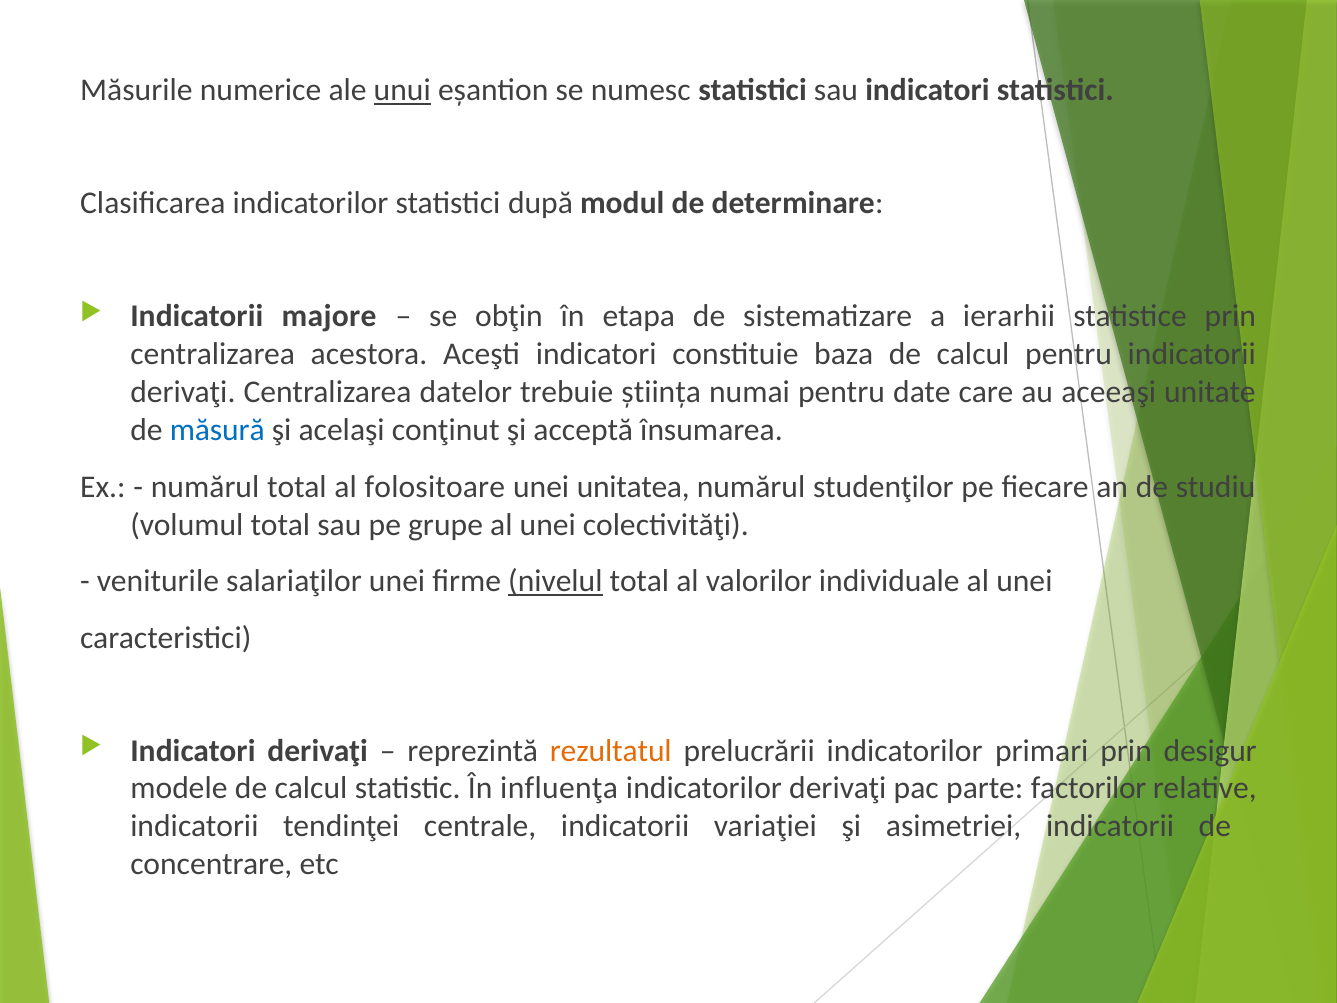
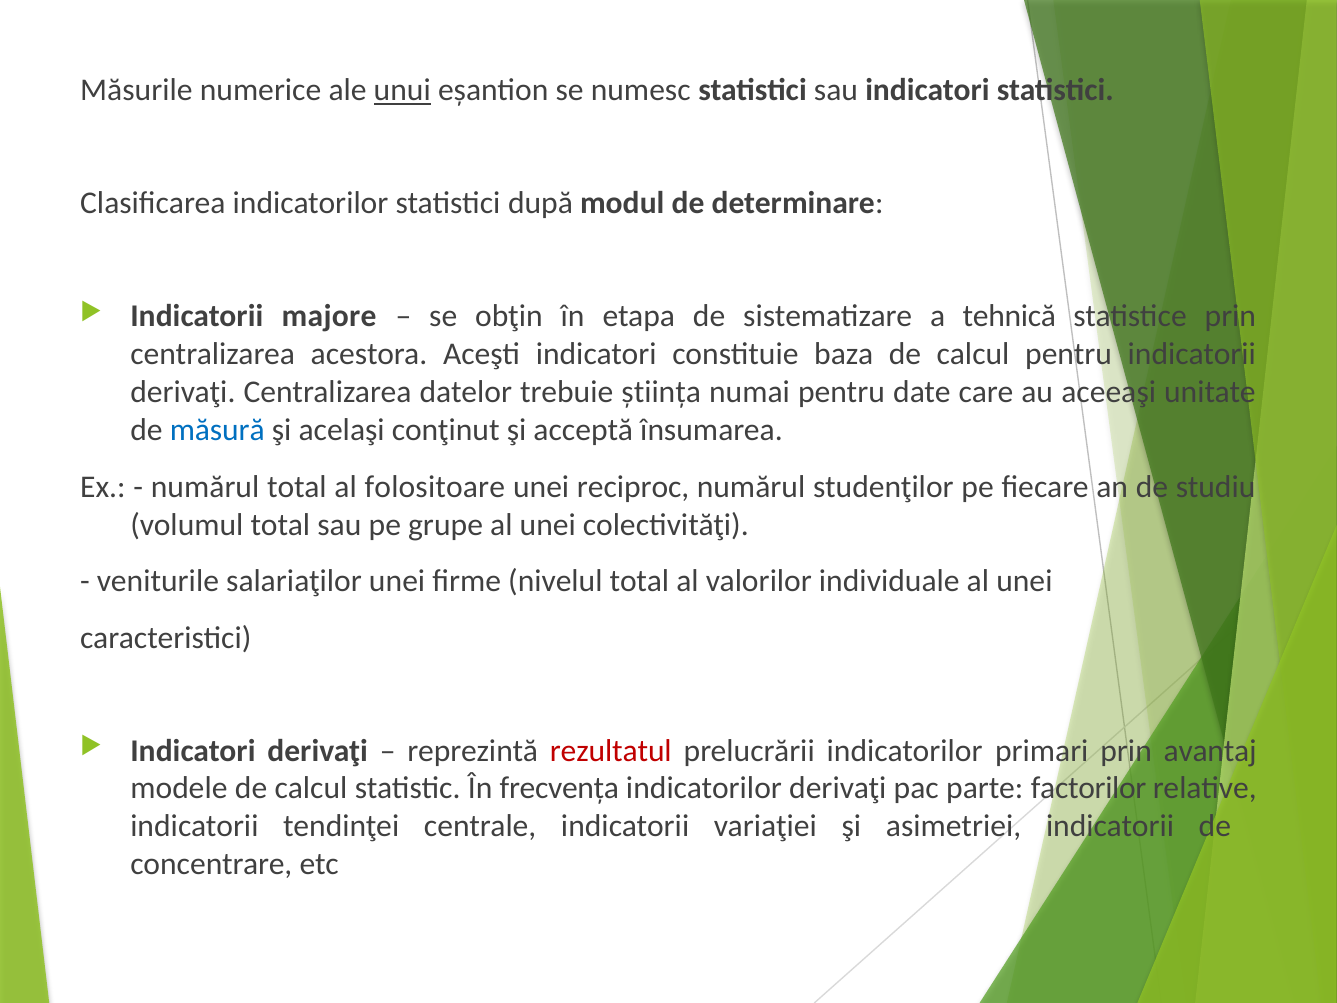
ierarhii: ierarhii -> tehnică
unitatea: unitatea -> reciproc
nivelul underline: present -> none
rezultatul colour: orange -> red
desigur: desigur -> avantaj
influenţa: influenţa -> frecvența
